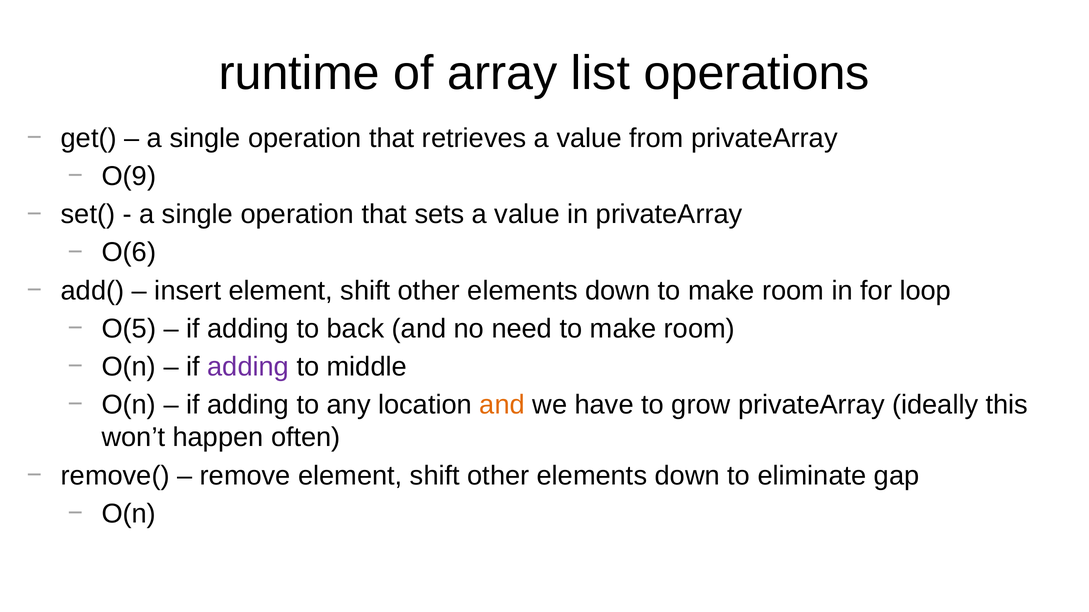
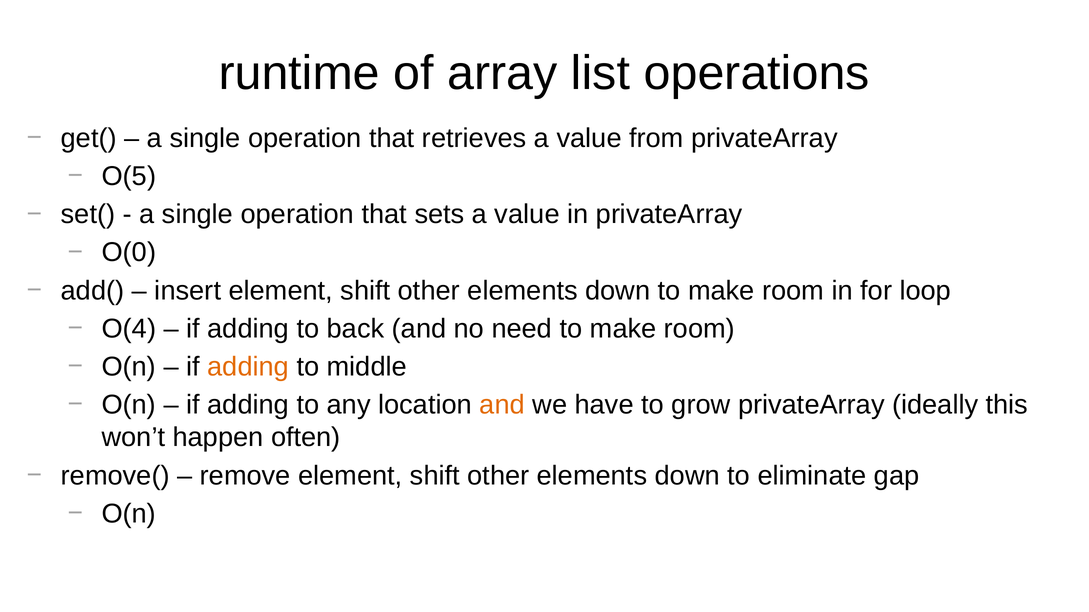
O(9: O(9 -> O(5
O(6: O(6 -> O(0
O(5: O(5 -> O(4
adding at (248, 367) colour: purple -> orange
